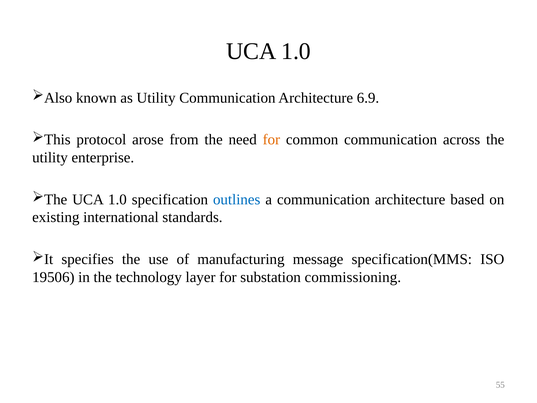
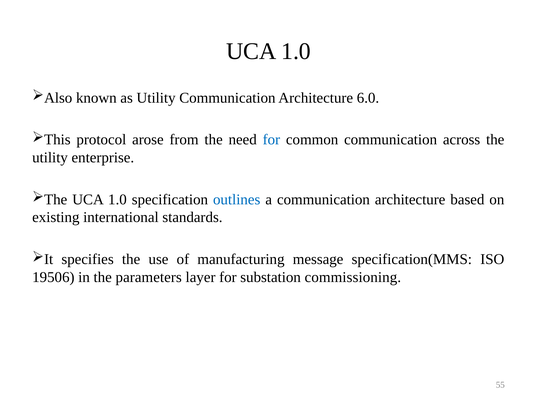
6.9: 6.9 -> 6.0
for at (271, 140) colour: orange -> blue
technology: technology -> parameters
